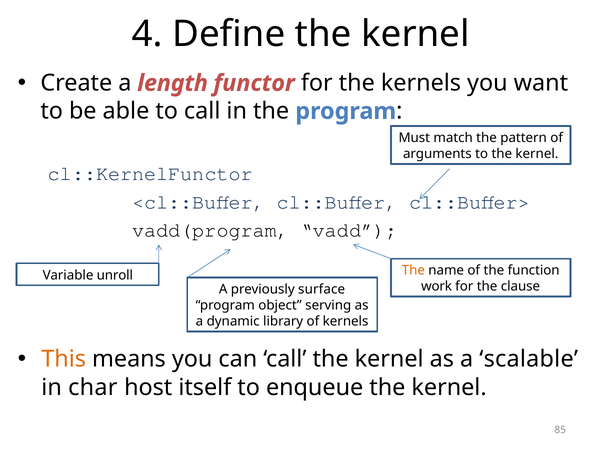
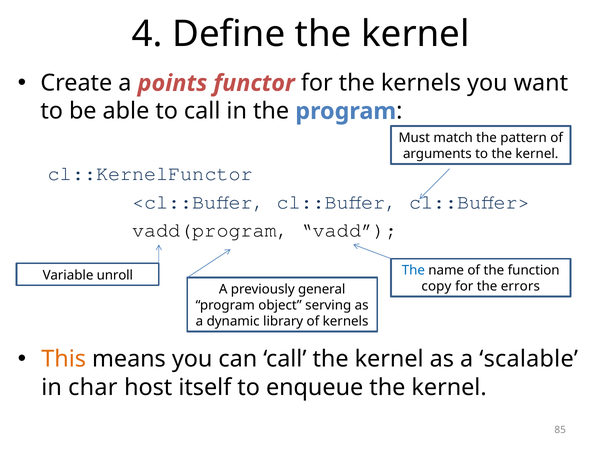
length: length -> points
The at (413, 271) colour: orange -> blue
work: work -> copy
clause: clause -> errors
surface: surface -> general
